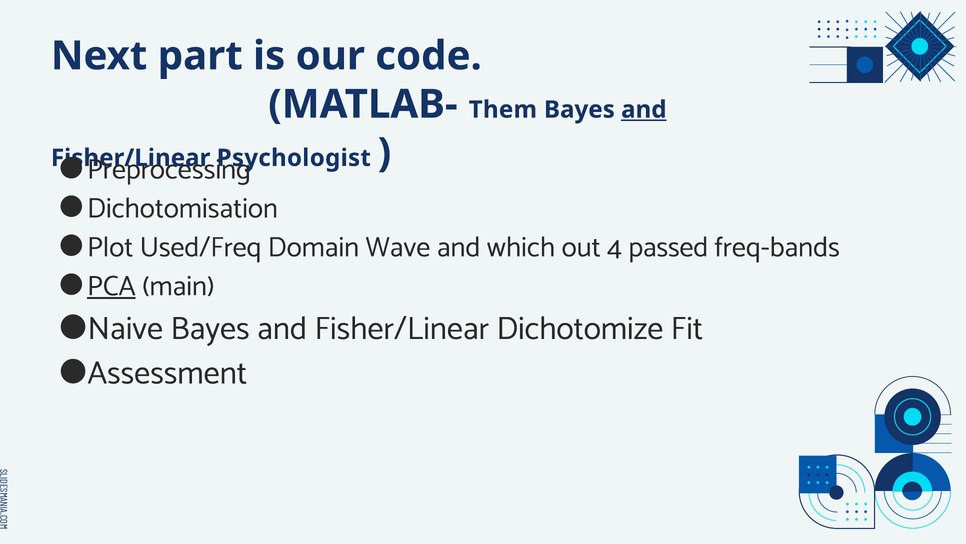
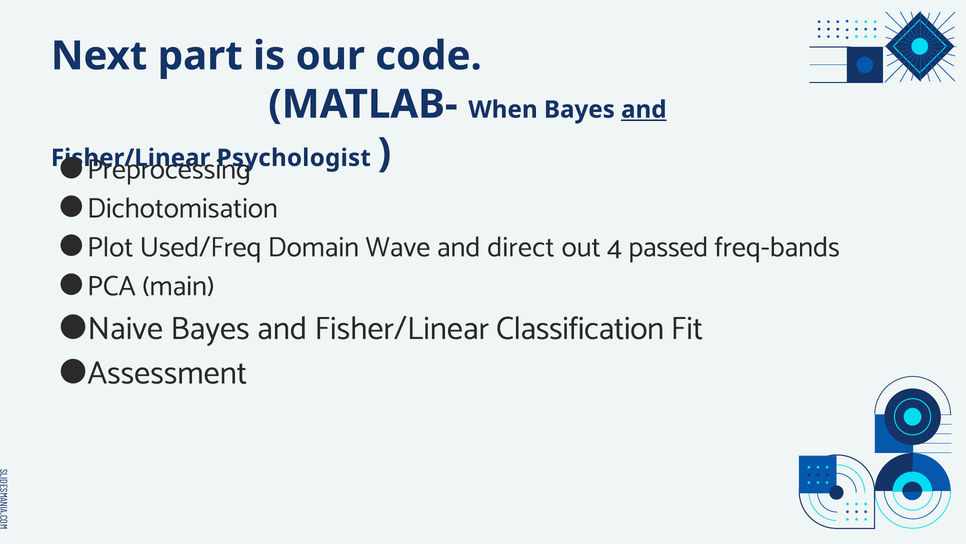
Them: Them -> When
which: which -> direct
PCA underline: present -> none
Dichotomize: Dichotomize -> Classification
